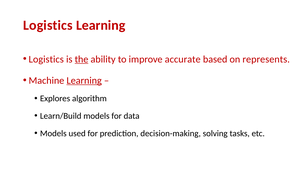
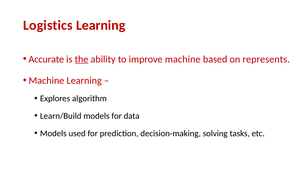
Logistics at (46, 59): Logistics -> Accurate
improve accurate: accurate -> machine
Learning at (84, 80) underline: present -> none
